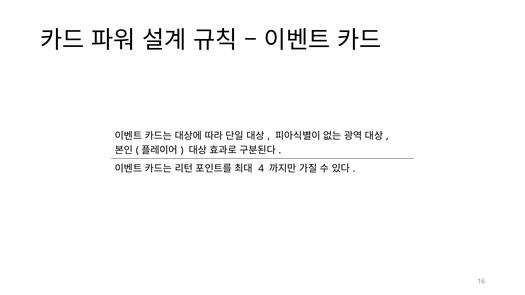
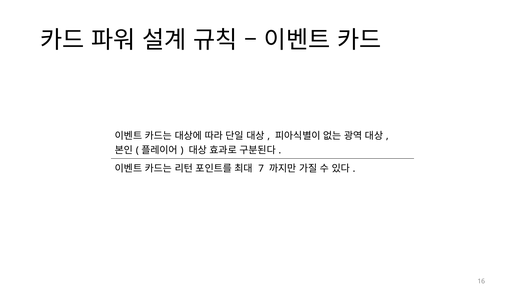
4: 4 -> 7
